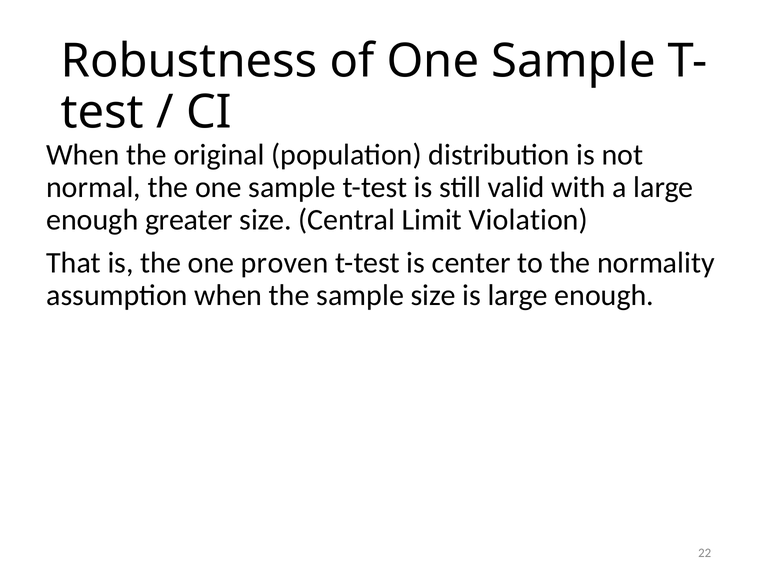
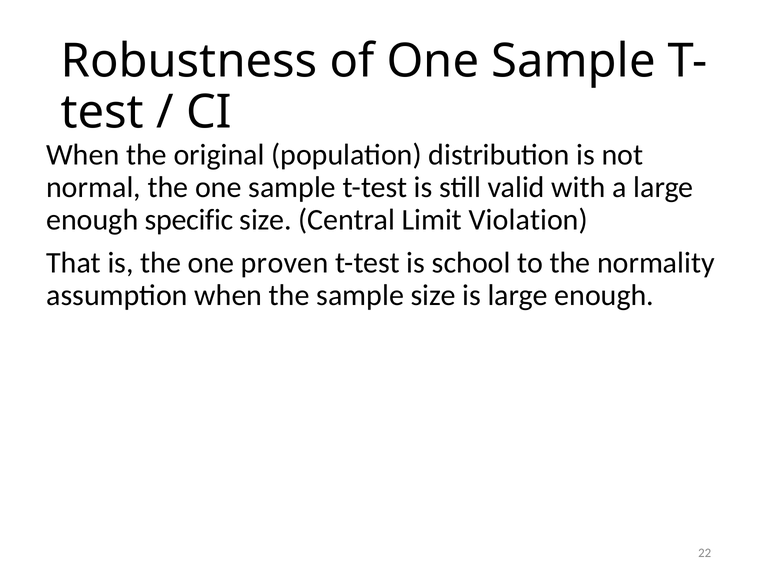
greater: greater -> specific
center: center -> school
